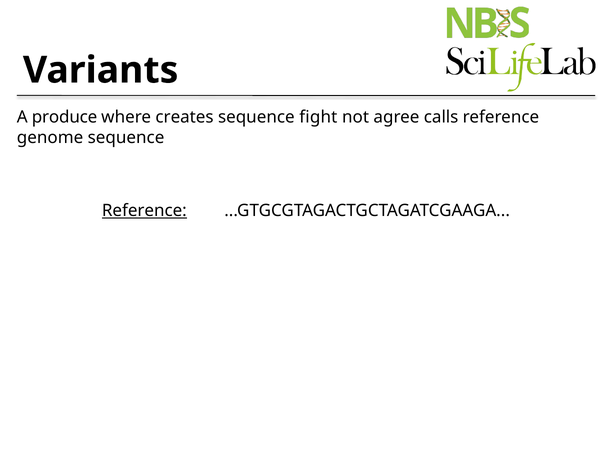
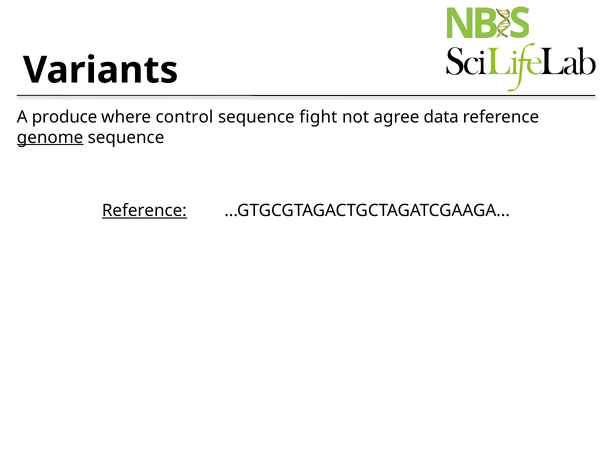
creates: creates -> control
calls: calls -> data
genome underline: none -> present
